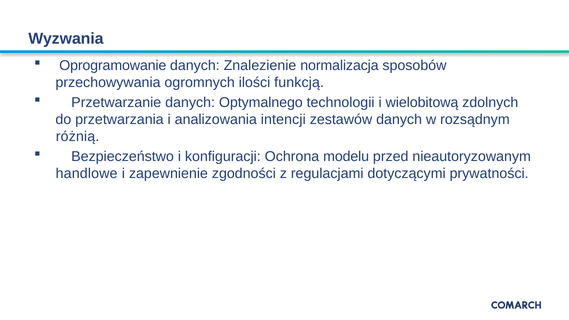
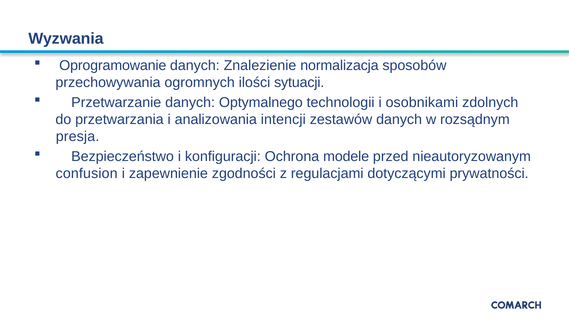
funkcją: funkcją -> sytuacji
wielobitową: wielobitową -> osobnikami
różnią: różnią -> presja
modelu: modelu -> modele
handlowe: handlowe -> confusion
